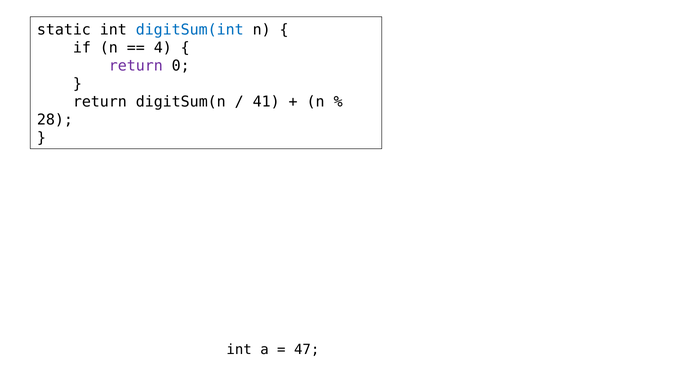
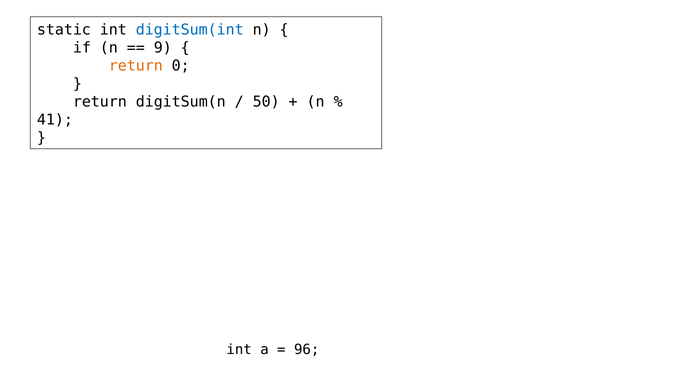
4: 4 -> 9
return at (136, 66) colour: purple -> orange
41: 41 -> 50
28: 28 -> 41
47: 47 -> 96
